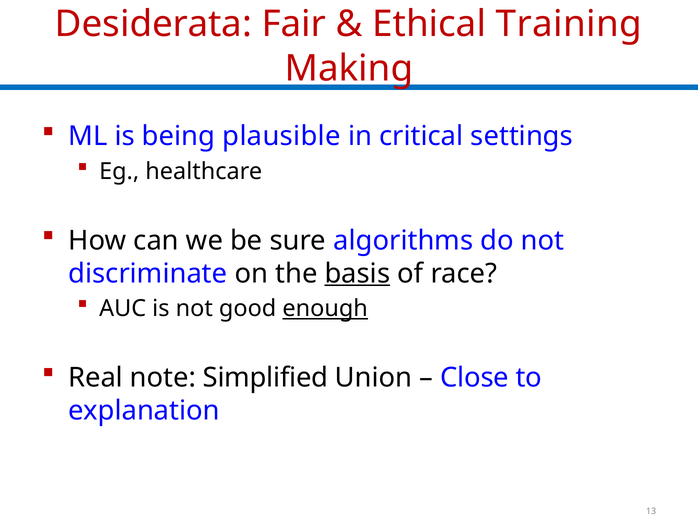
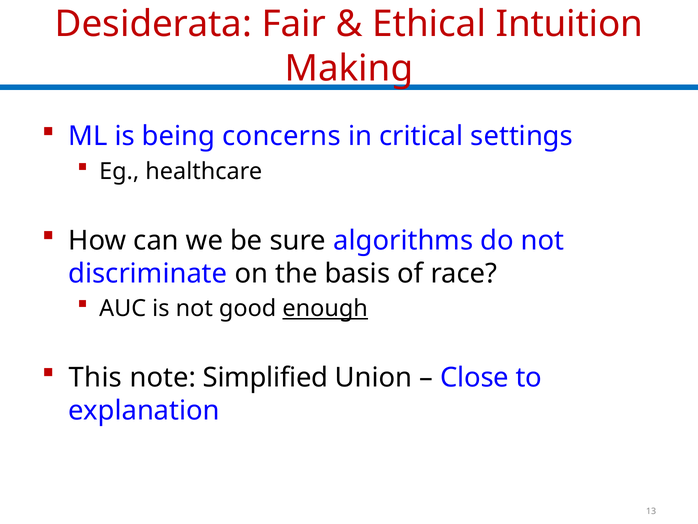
Training: Training -> Intuition
plausible: plausible -> concerns
basis underline: present -> none
Real: Real -> This
